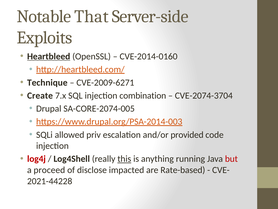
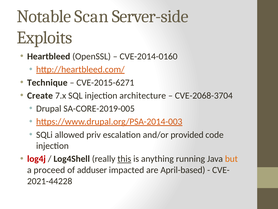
That: That -> Scan
Heartbleed underline: present -> none
CVE-2009-6271: CVE-2009-6271 -> CVE-2015-6271
combination: combination -> architecture
CVE-2074-3704: CVE-2074-3704 -> CVE-2068-3704
SA-CORE-2074-005: SA-CORE-2074-005 -> SA-CORE-2019-005
but colour: red -> orange
disclose: disclose -> adduser
Rate-based: Rate-based -> April-based
